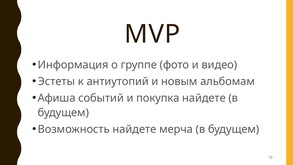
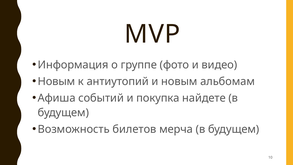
Эстеты at (56, 81): Эстеты -> Новым
Возможность найдете: найдете -> билетов
